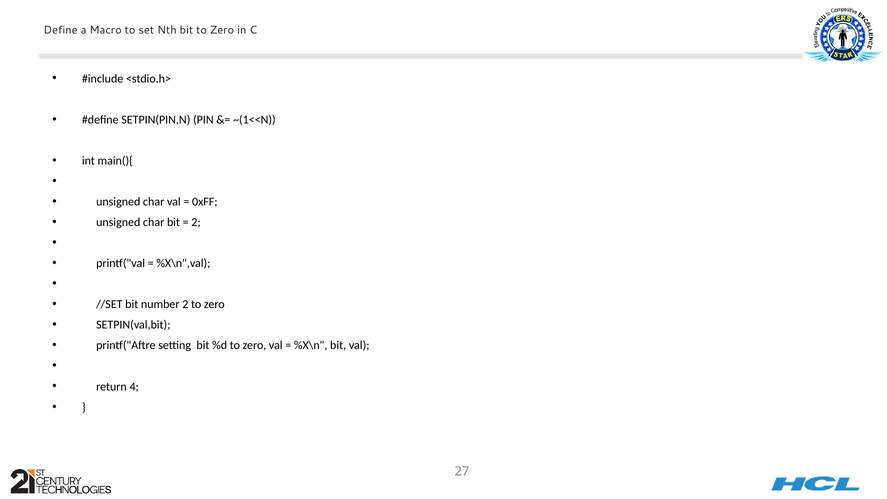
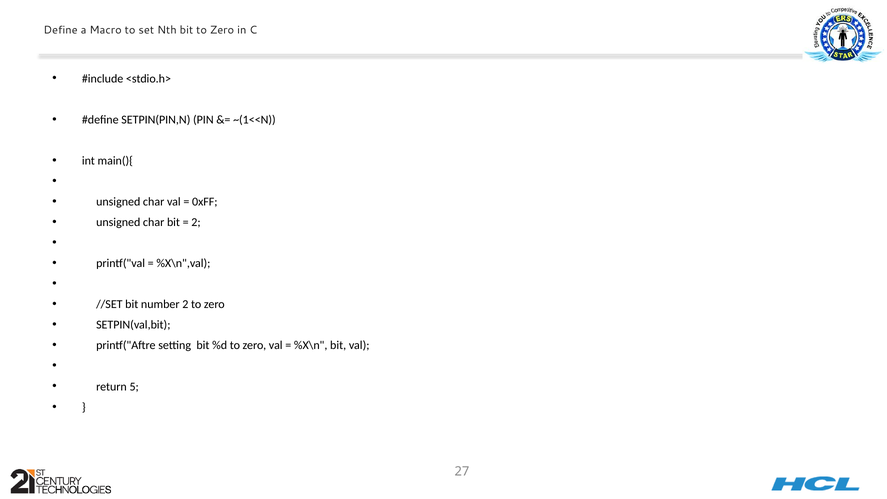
4: 4 -> 5
